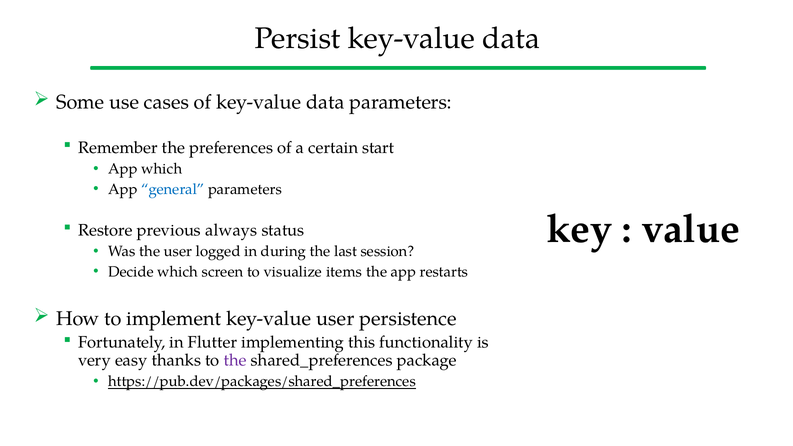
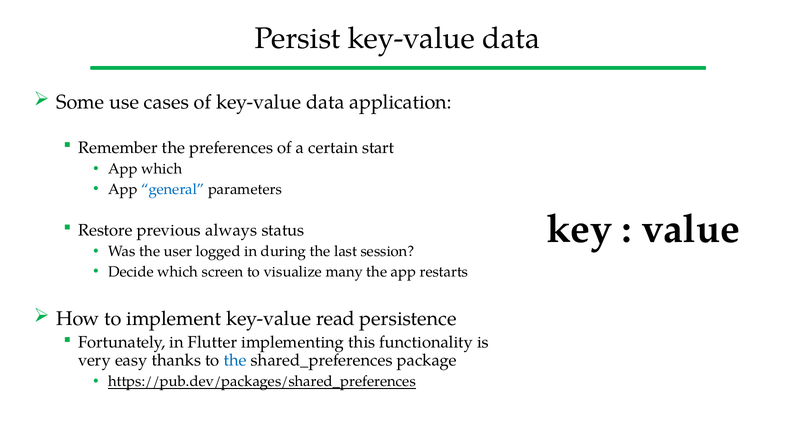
data parameters: parameters -> application
items: items -> many
key-value user: user -> read
the at (235, 360) colour: purple -> blue
